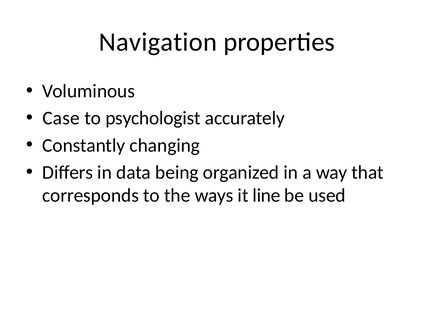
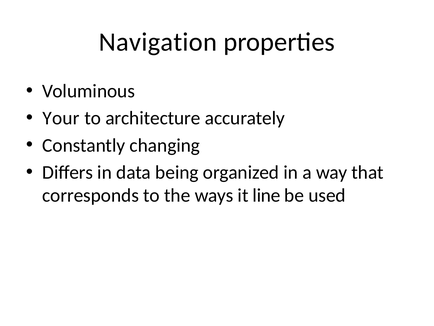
Case: Case -> Your
psychologist: psychologist -> architecture
